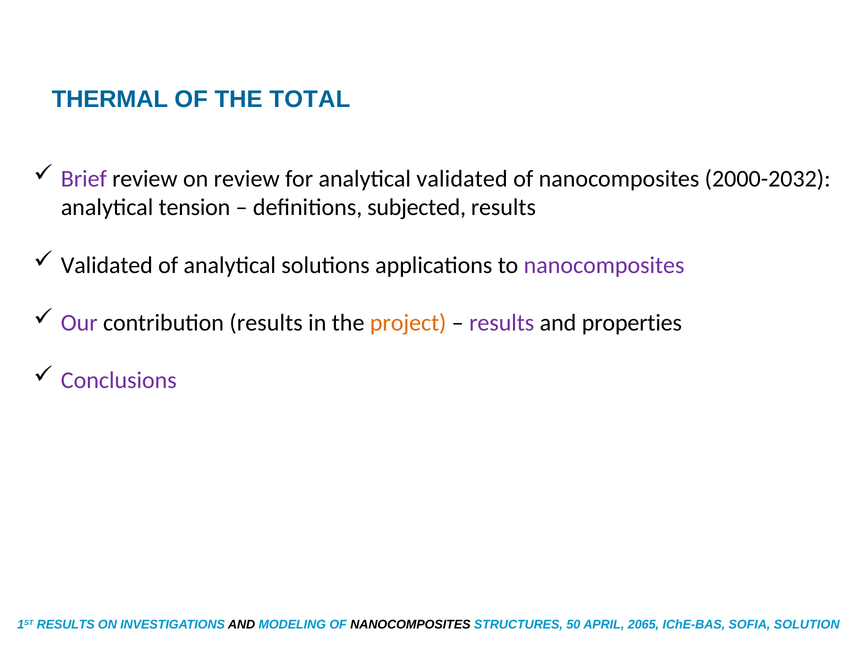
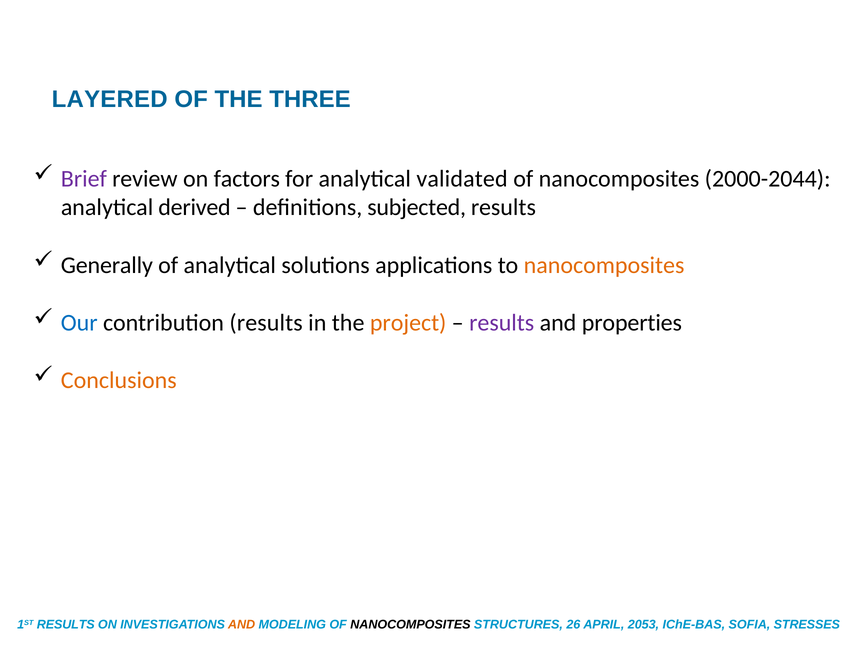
THERMAL: THERMAL -> LAYERED
TOTAL: TOTAL -> THREE
on review: review -> factors
2000-2032: 2000-2032 -> 2000-2044
tension: tension -> derived
Validated at (107, 265): Validated -> Generally
nanocomposites at (604, 265) colour: purple -> orange
Our colour: purple -> blue
Conclusions colour: purple -> orange
AND at (242, 625) colour: black -> orange
50: 50 -> 26
2065: 2065 -> 2053
SOLUTION: SOLUTION -> STRESSES
